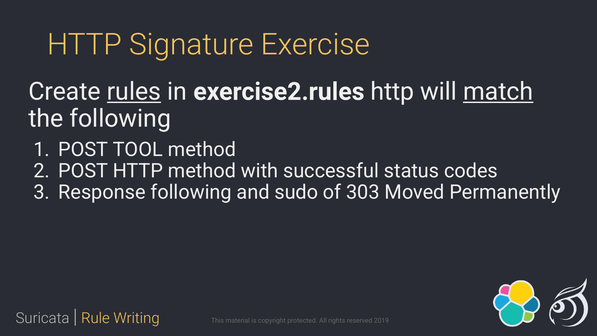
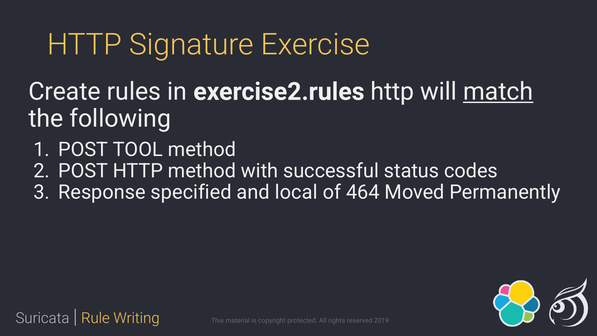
rules underline: present -> none
Response following: following -> specified
sudo: sudo -> local
303: 303 -> 464
